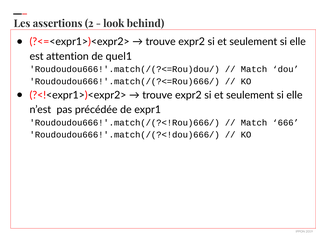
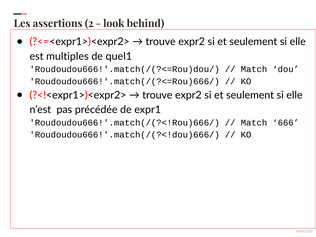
attention: attention -> multiples
